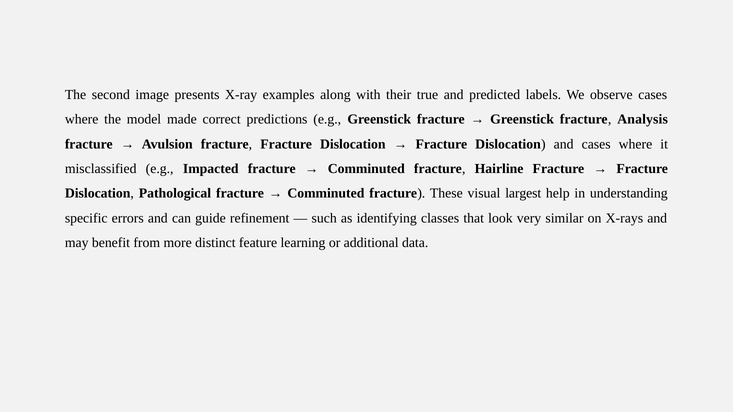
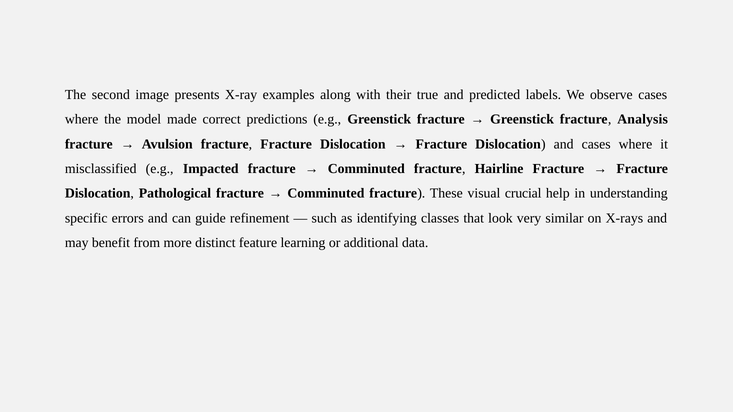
largest: largest -> crucial
